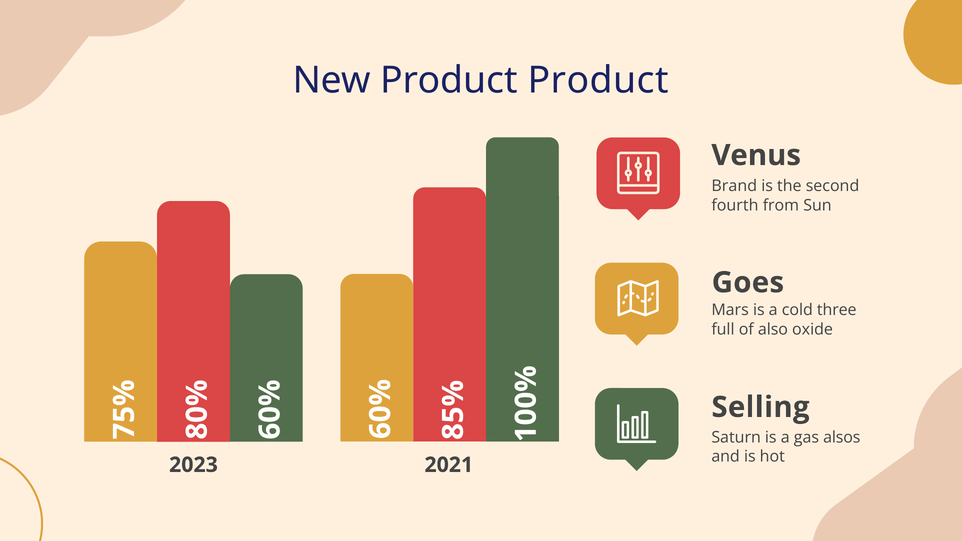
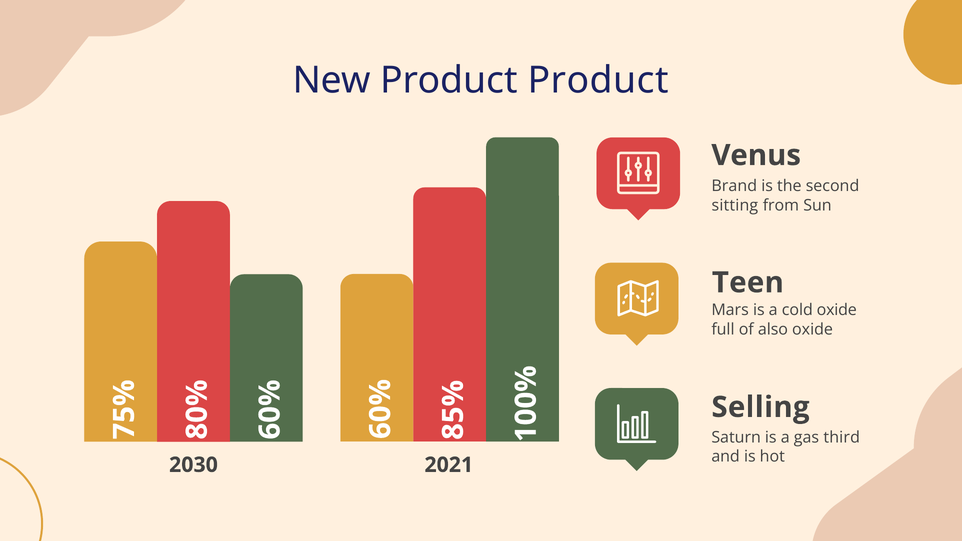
fourth: fourth -> sitting
Goes: Goes -> Teen
cold three: three -> oxide
alsos: alsos -> third
2023: 2023 -> 2030
